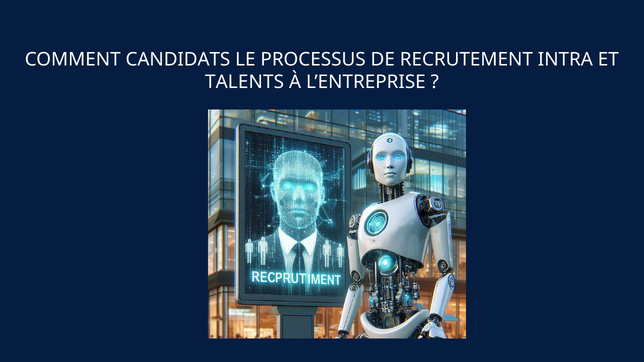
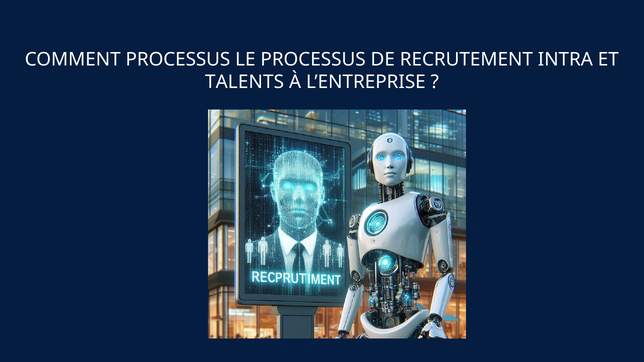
COMMENT CANDIDATS: CANDIDATS -> PROCESSUS
